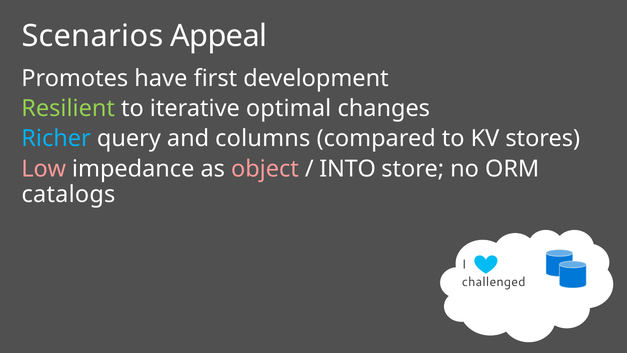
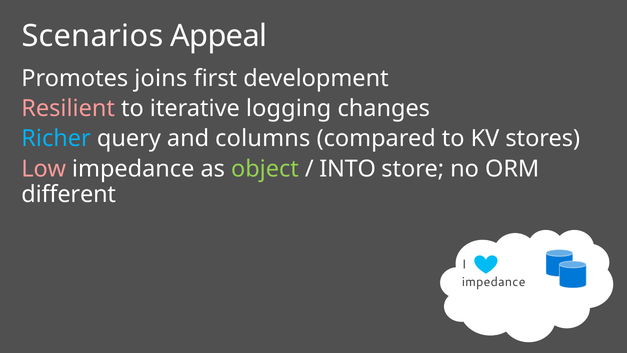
have: have -> joins
Resilient colour: light green -> pink
optimal: optimal -> logging
object colour: pink -> light green
catalogs: catalogs -> different
challenged at (494, 282): challenged -> impedance
